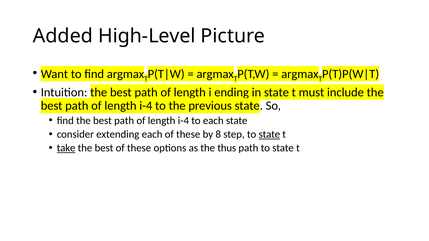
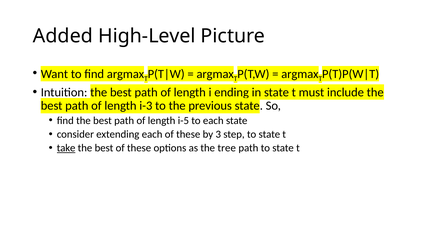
i-4 at (146, 106): i-4 -> i-3
i-4 at (183, 121): i-4 -> i-5
8: 8 -> 3
state at (269, 134) underline: present -> none
thus: thus -> tree
